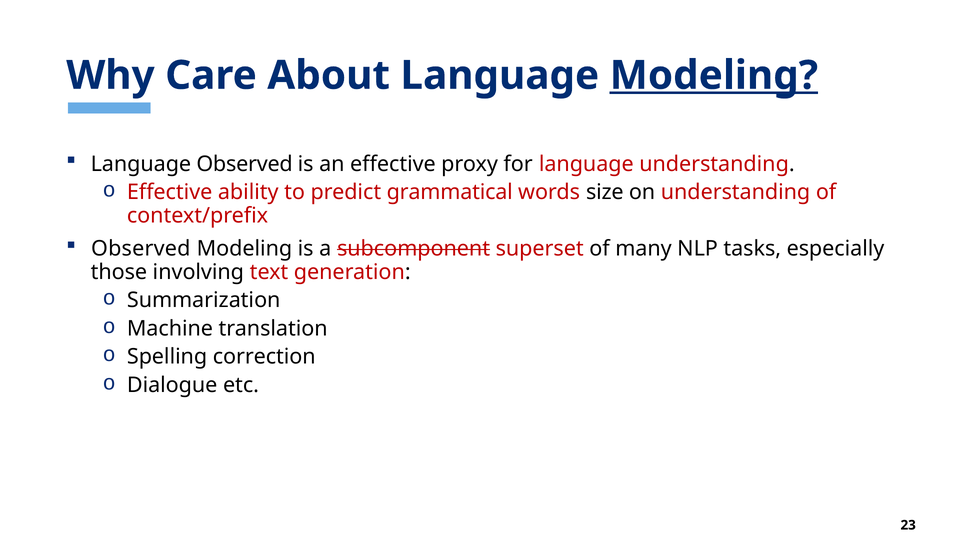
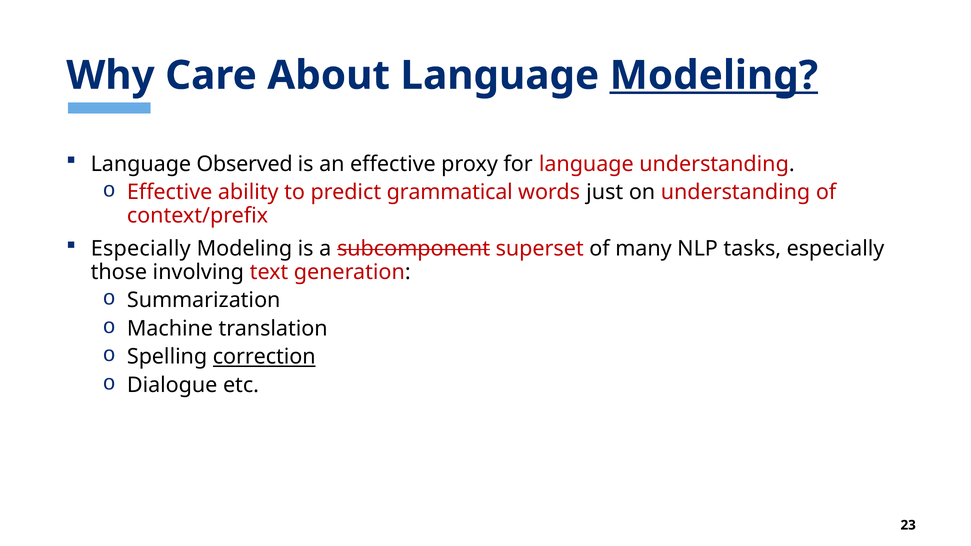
size: size -> just
Observed at (141, 249): Observed -> Especially
correction underline: none -> present
